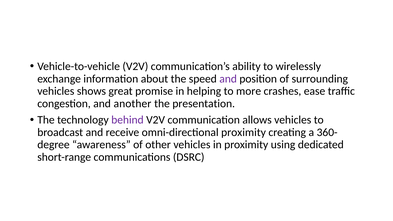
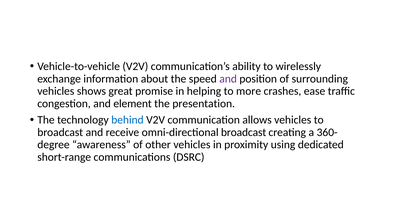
another: another -> element
behind colour: purple -> blue
omni-directional proximity: proximity -> broadcast
